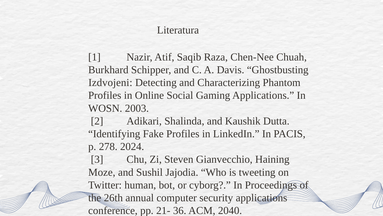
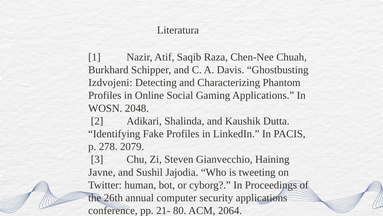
2003: 2003 -> 2048
2024: 2024 -> 2079
Moze: Moze -> Javne
36: 36 -> 80
2040: 2040 -> 2064
